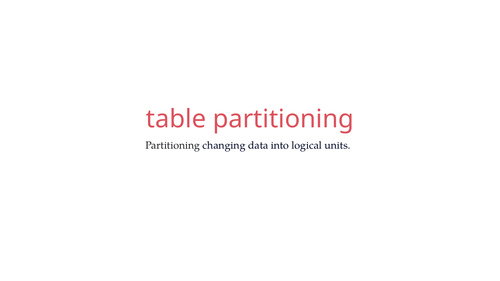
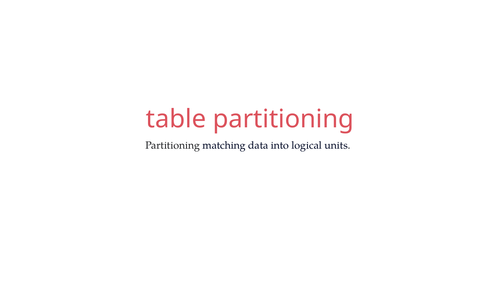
changing: changing -> matching
